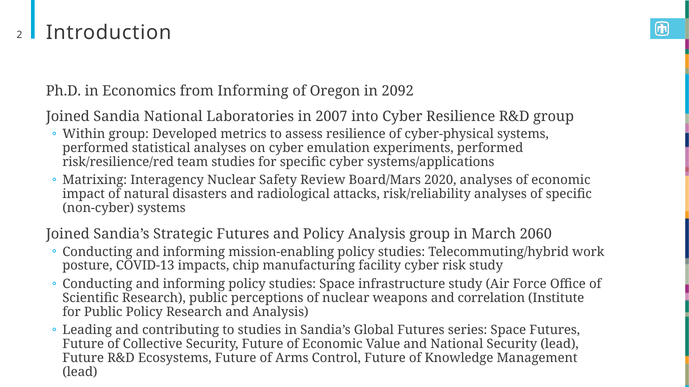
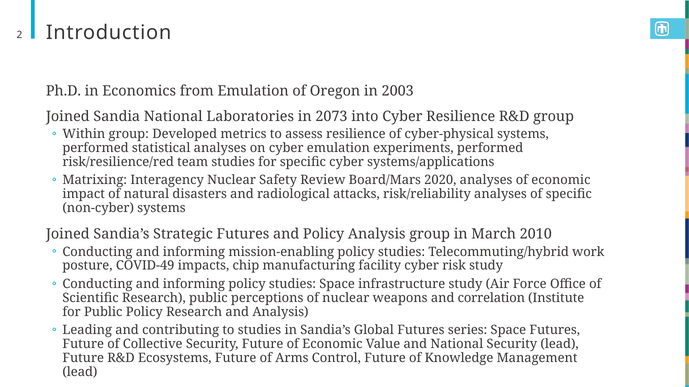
from Informing: Informing -> Emulation
2092: 2092 -> 2003
2007: 2007 -> 2073
2060: 2060 -> 2010
COVID-13: COVID-13 -> COVID-49
